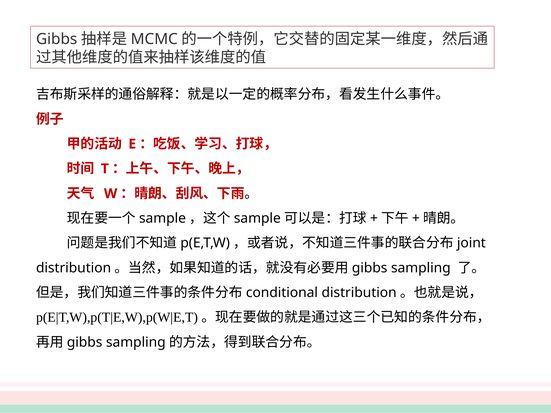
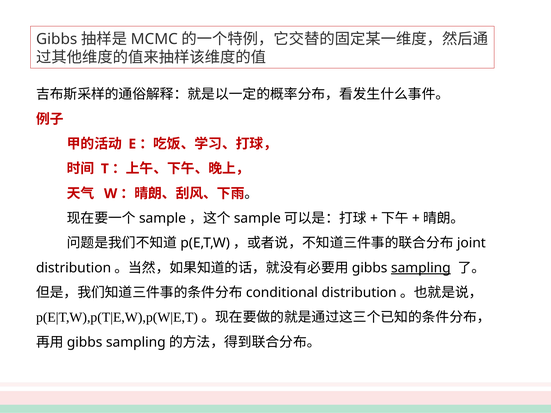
sampling underline: none -> present
